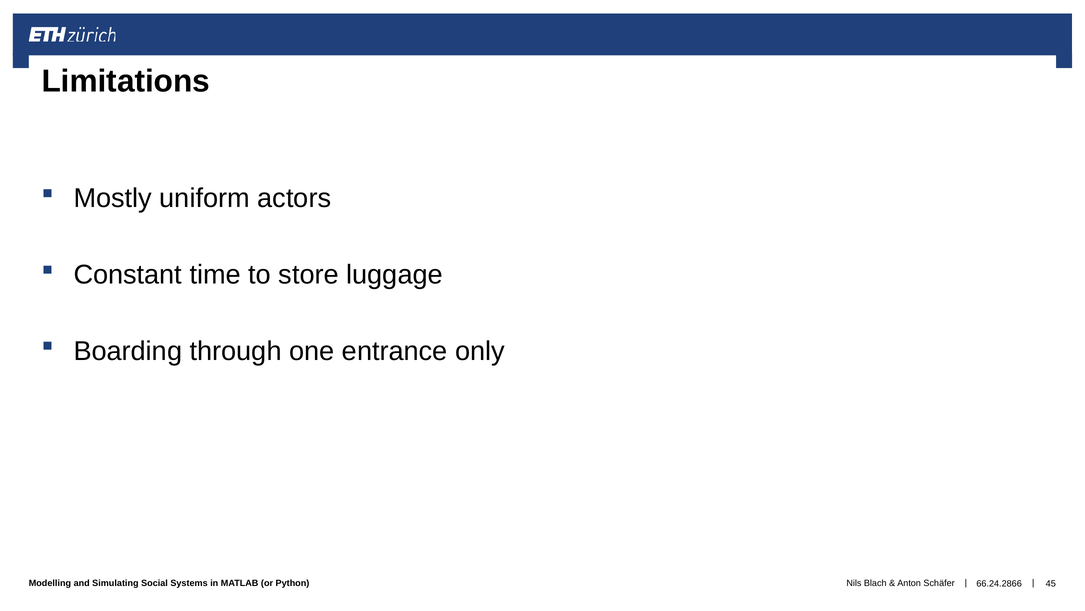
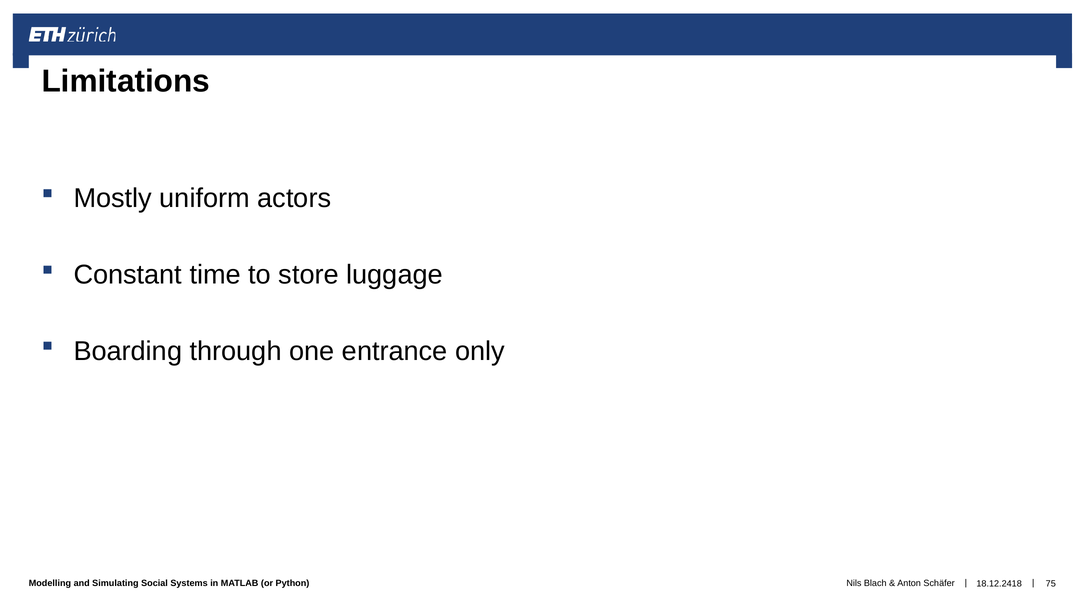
45: 45 -> 75
66.24.2866: 66.24.2866 -> 18.12.2418
